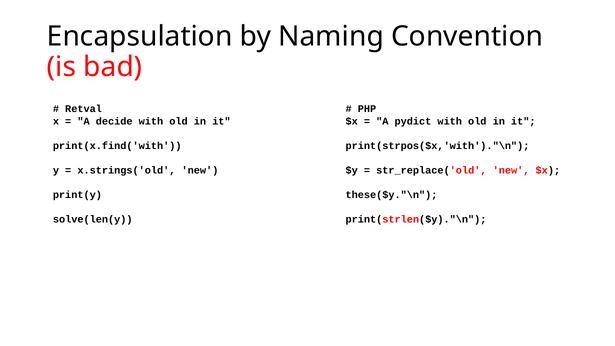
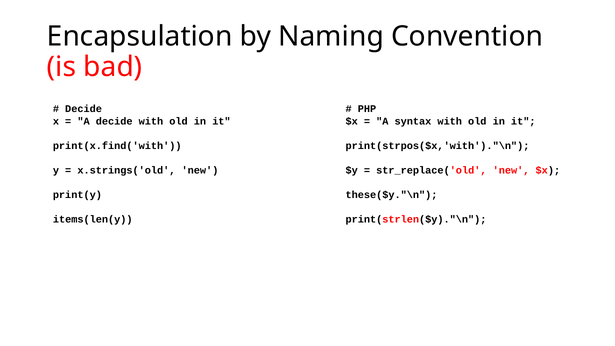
Retval at (84, 109): Retval -> Decide
pydict: pydict -> syntax
solve(len(y: solve(len(y -> items(len(y
